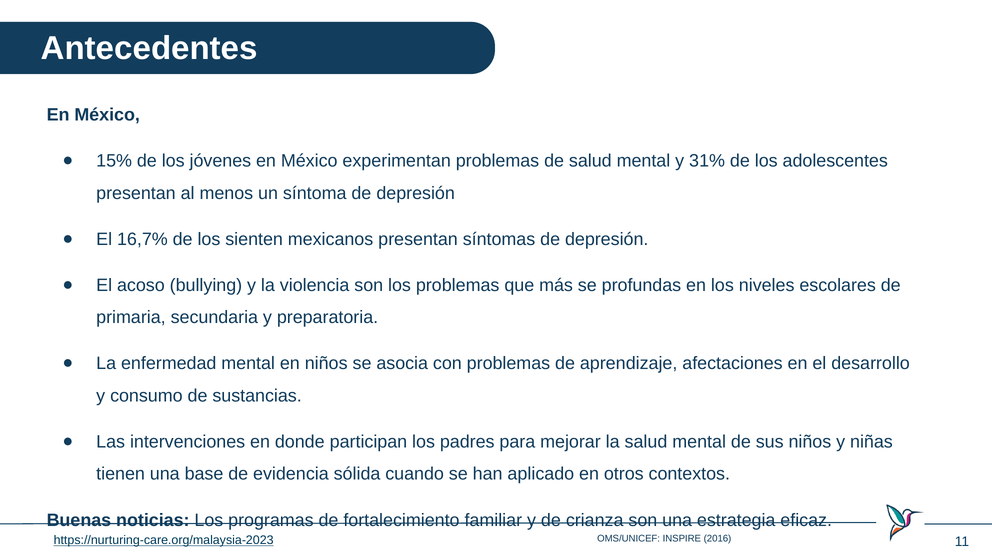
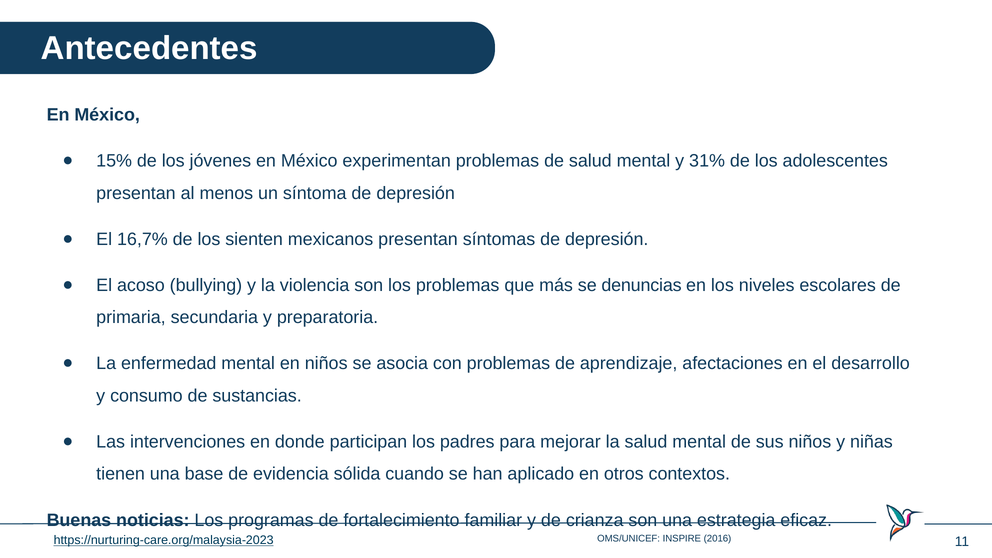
profundas: profundas -> denuncias
